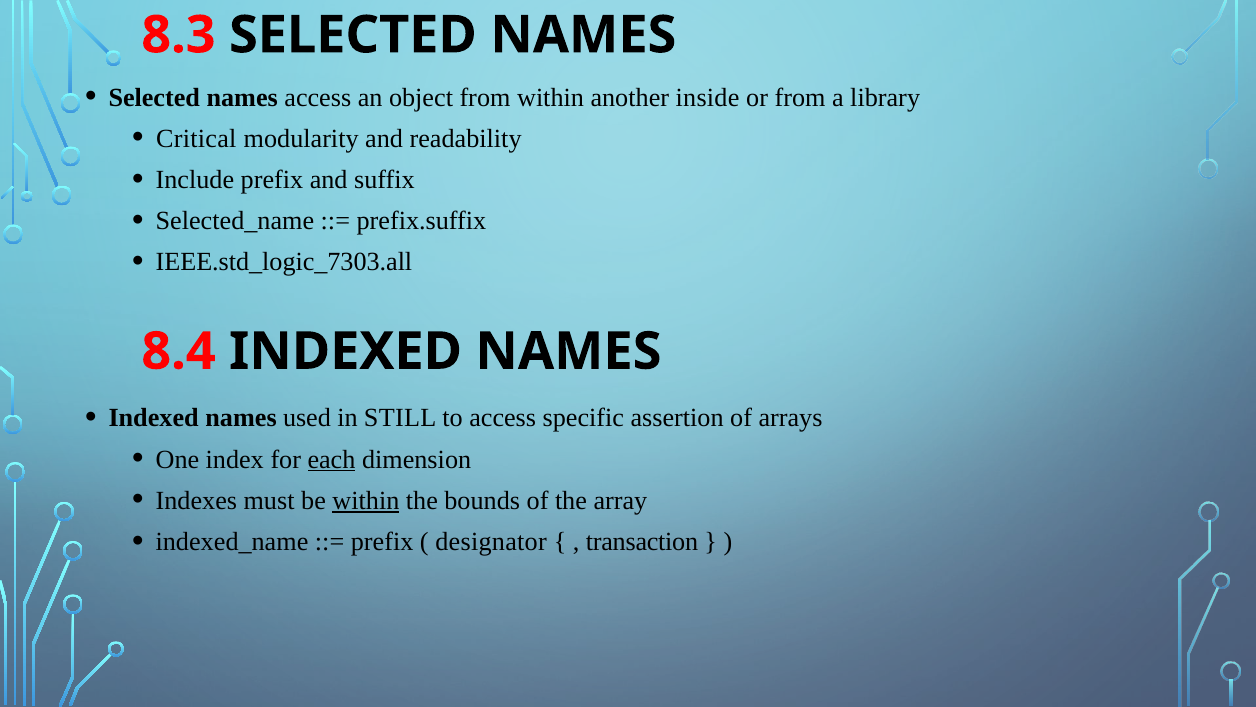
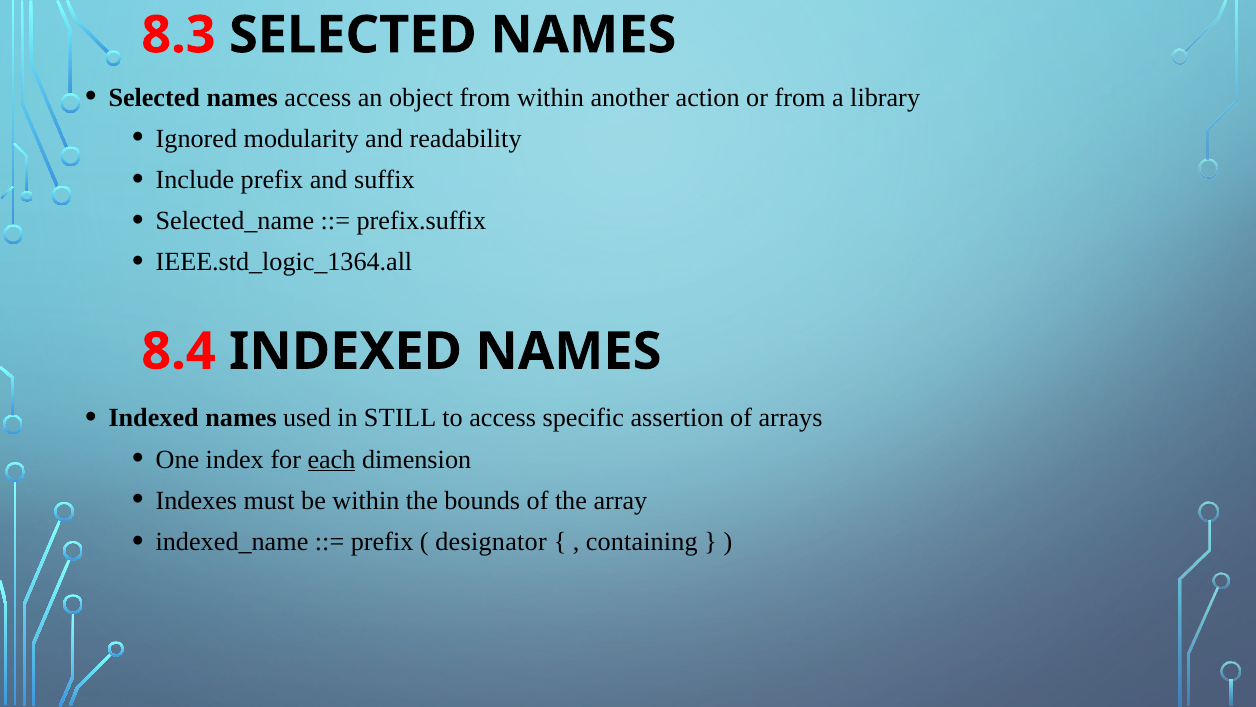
inside: inside -> action
Critical: Critical -> Ignored
IEEE.std_logic_7303.all: IEEE.std_logic_7303.all -> IEEE.std_logic_1364.all
within at (366, 500) underline: present -> none
transaction: transaction -> containing
